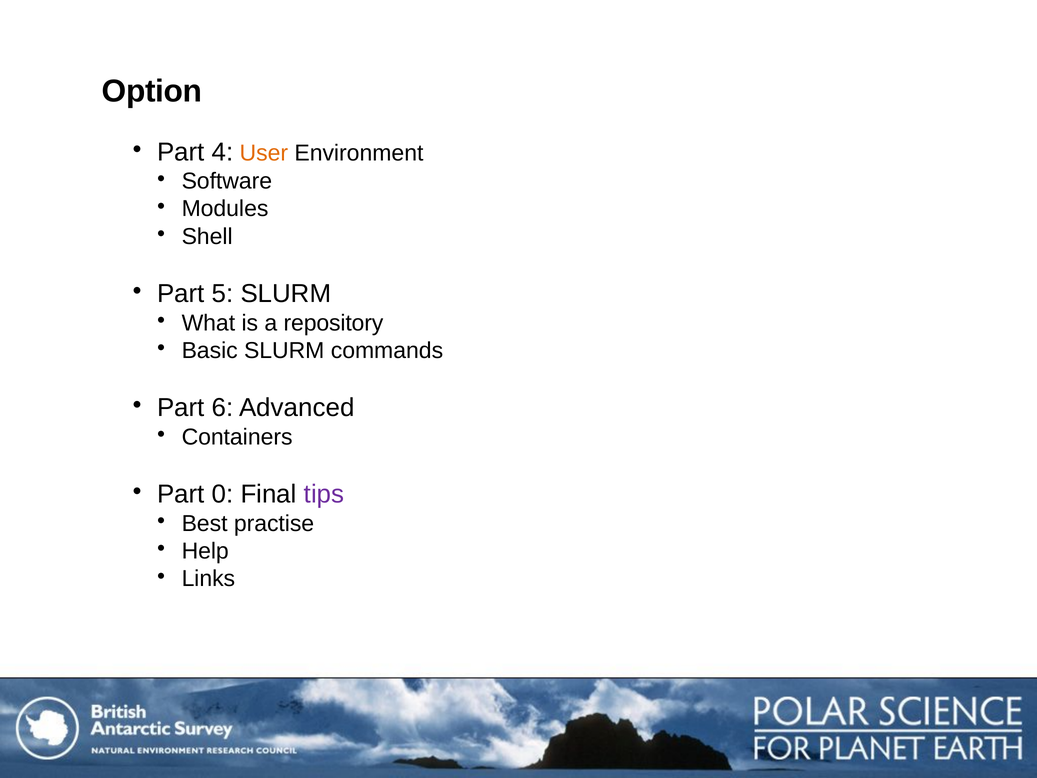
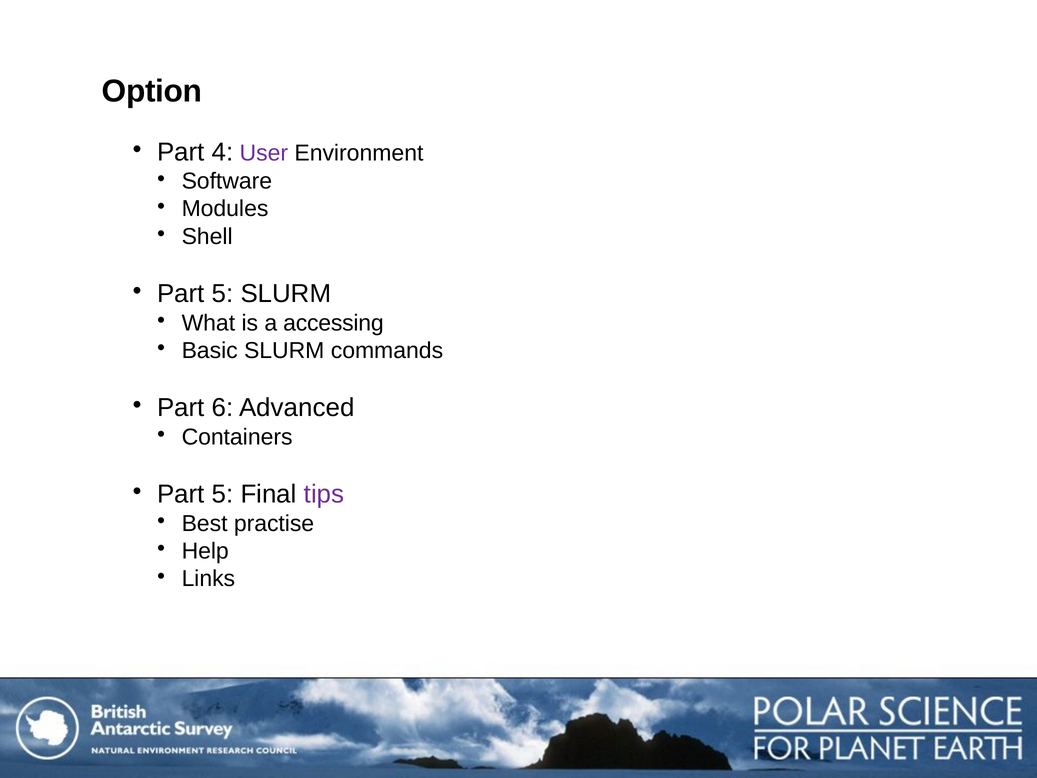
User colour: orange -> purple
repository: repository -> accessing
0 at (223, 494): 0 -> 5
